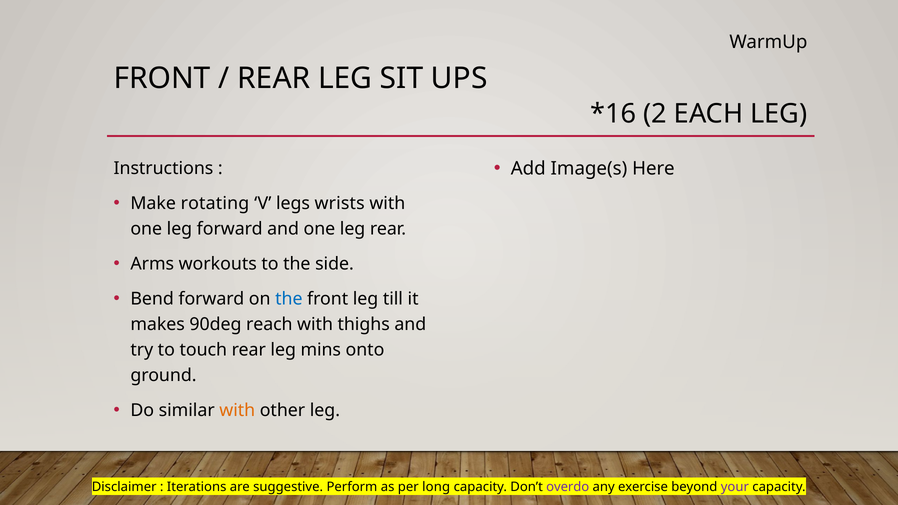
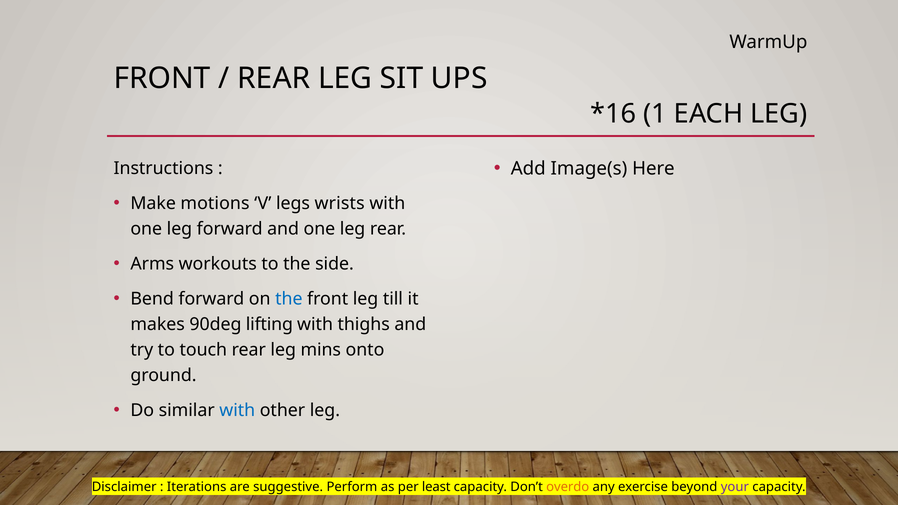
2: 2 -> 1
rotating: rotating -> motions
reach: reach -> lifting
with at (237, 410) colour: orange -> blue
long: long -> least
overdo colour: purple -> orange
